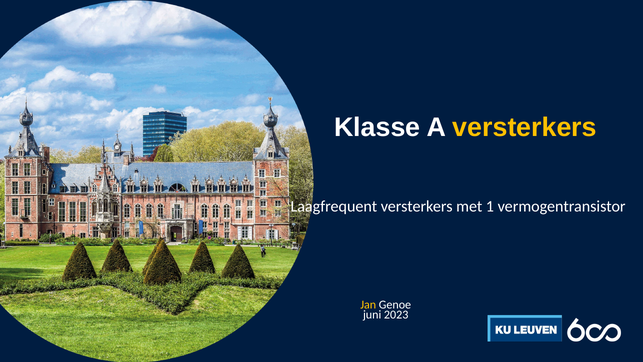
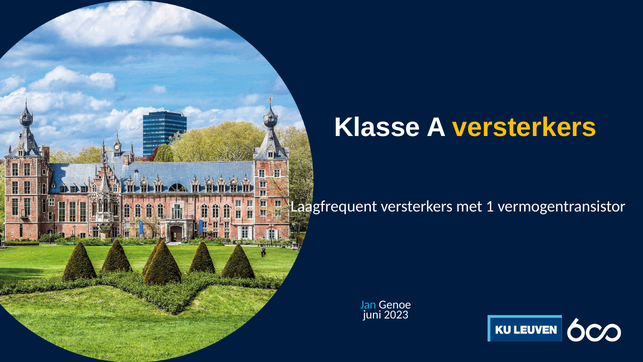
Jan colour: yellow -> light blue
